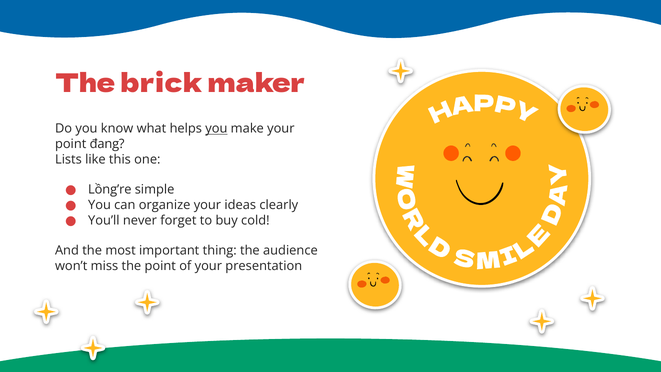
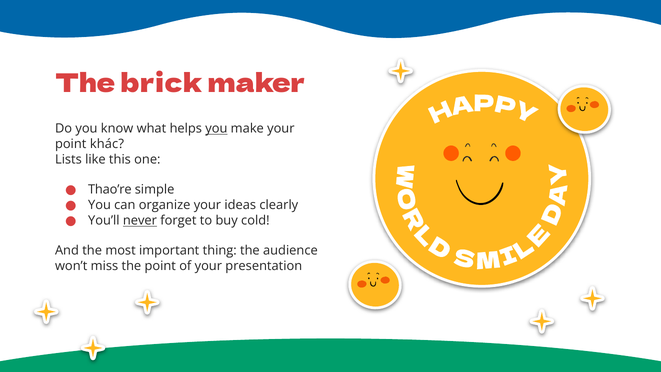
đang: đang -> khác
Lồng’re: Lồng’re -> Thao’re
never underline: none -> present
